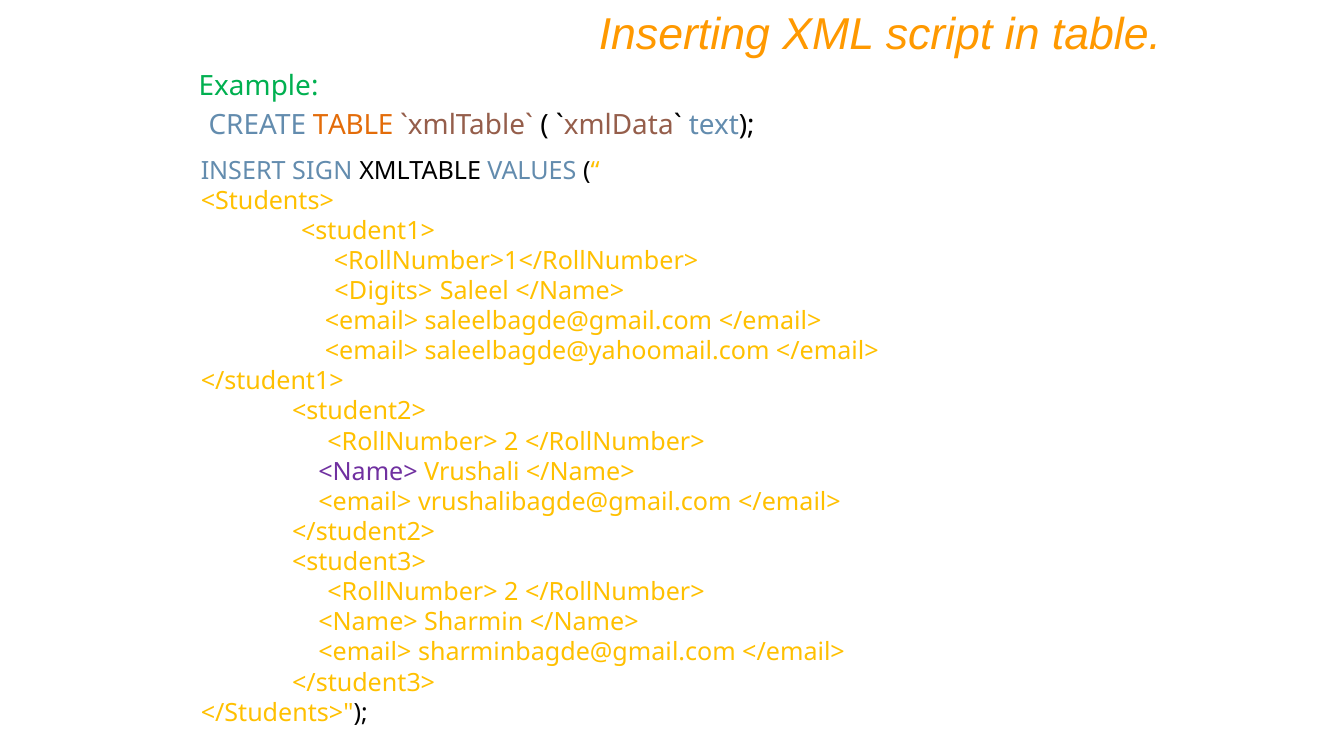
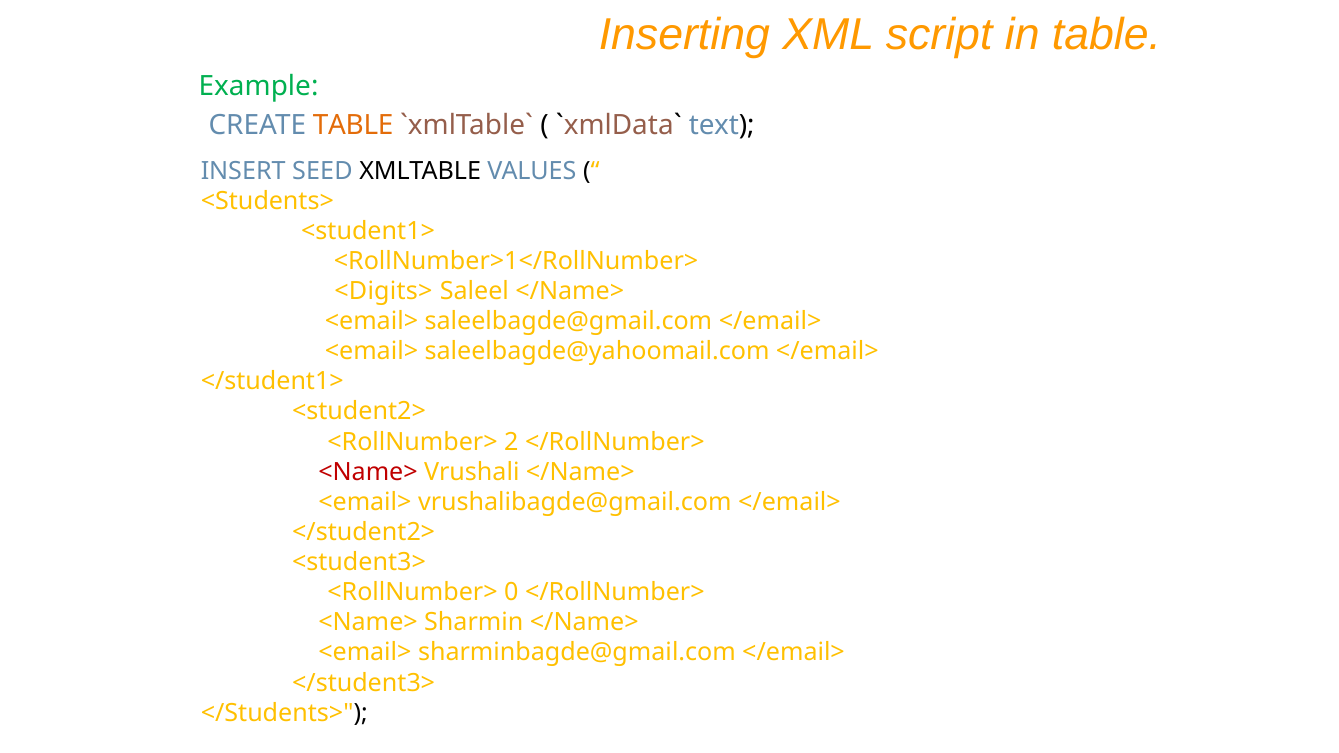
SIGN: SIGN -> SEED
<Name> at (368, 472) colour: purple -> red
2 at (511, 593): 2 -> 0
